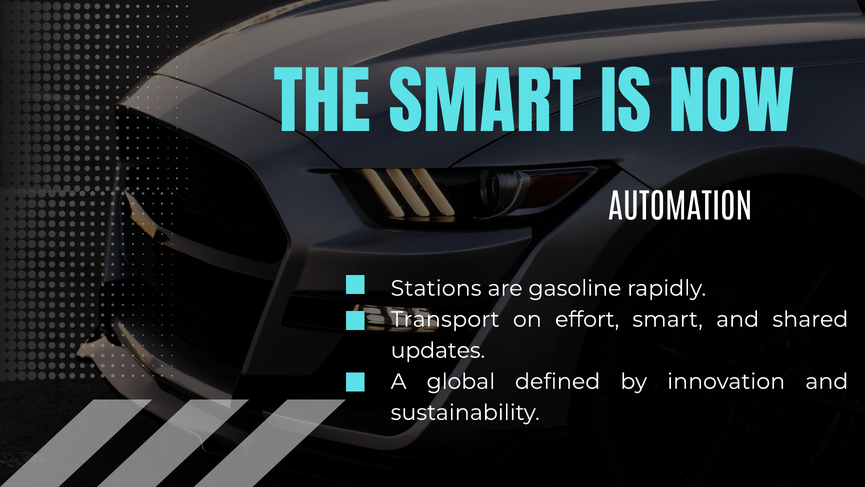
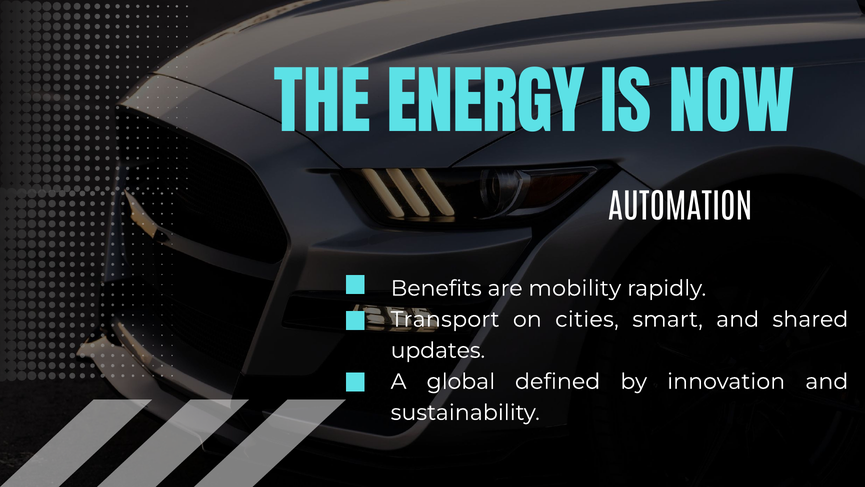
THE SMART: SMART -> ENERGY
Stations: Stations -> Benefits
gasoline: gasoline -> mobility
effort: effort -> cities
